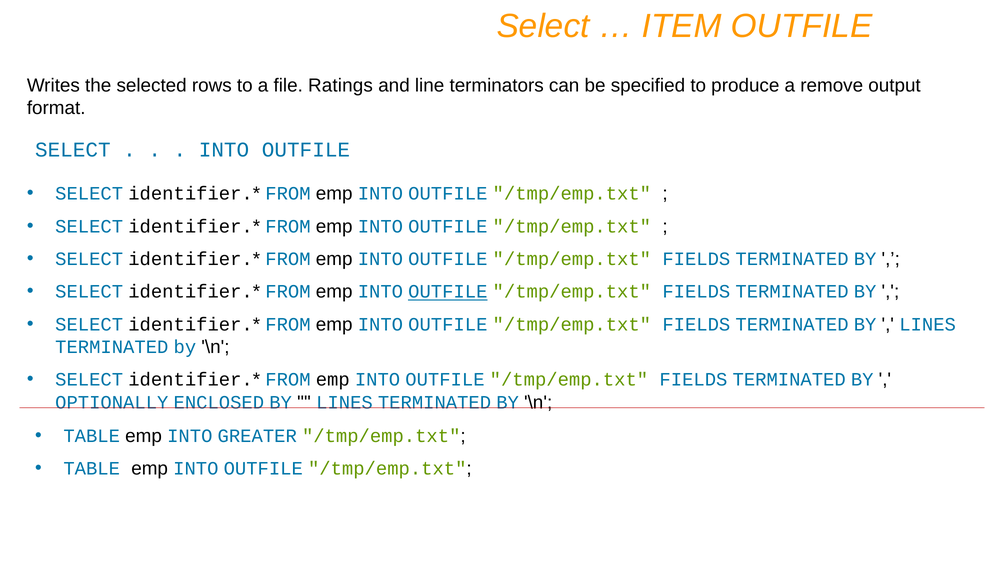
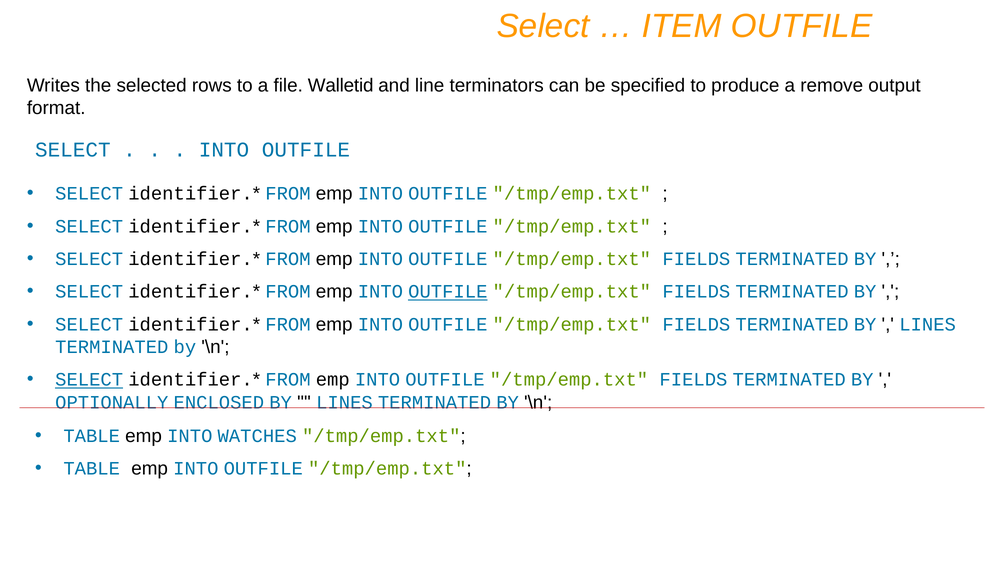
Ratings: Ratings -> Walletid
SELECT at (89, 380) underline: none -> present
GREATER: GREATER -> WATCHES
